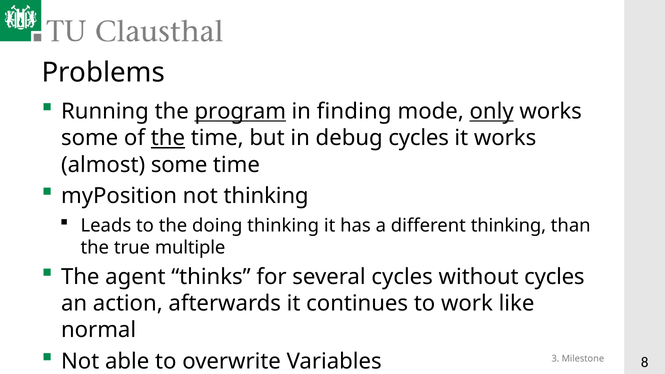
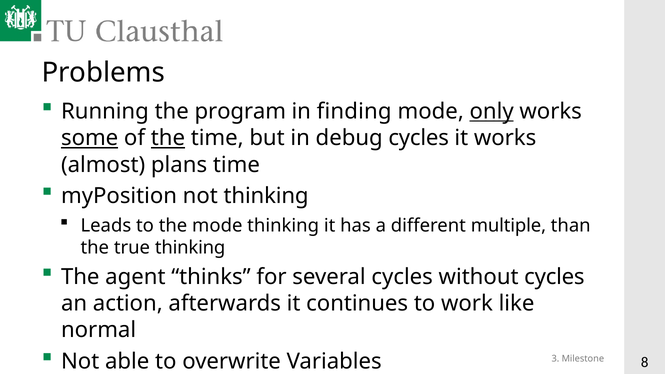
program underline: present -> none
some at (90, 138) underline: none -> present
almost some: some -> plans
the doing: doing -> mode
different thinking: thinking -> multiple
true multiple: multiple -> thinking
